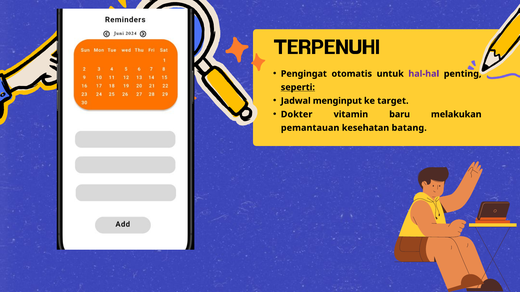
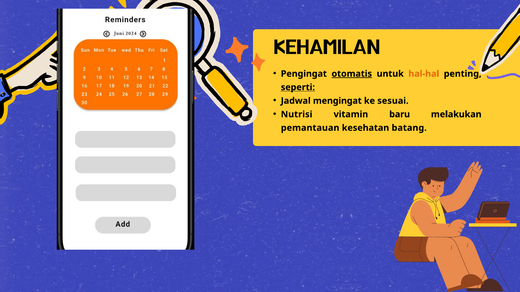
TERPENUHI: TERPENUHI -> KEHAMILAN
otomatis underline: none -> present
hal-hal colour: purple -> orange
menginput: menginput -> mengingat
target: target -> sesuai
Dokter: Dokter -> Nutrisi
